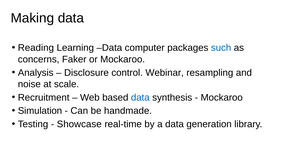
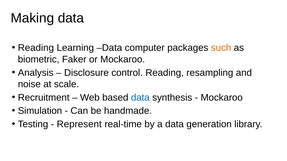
such colour: blue -> orange
concerns: concerns -> biometric
control Webinar: Webinar -> Reading
Showcase: Showcase -> Represent
